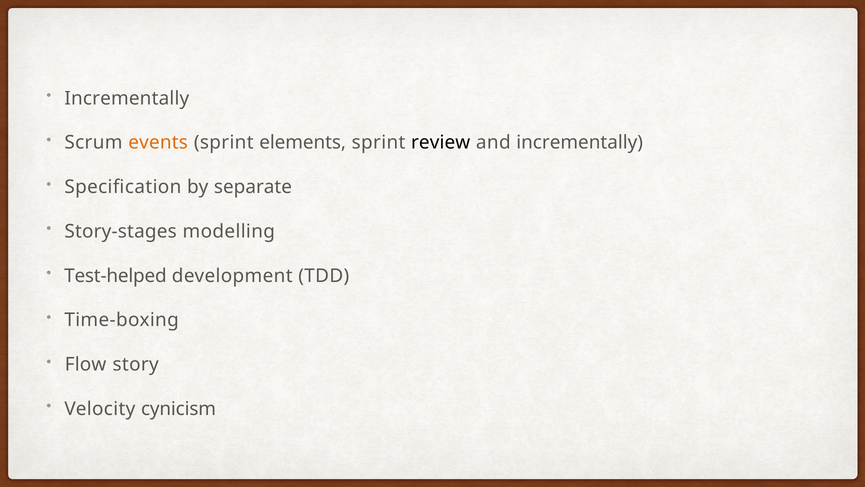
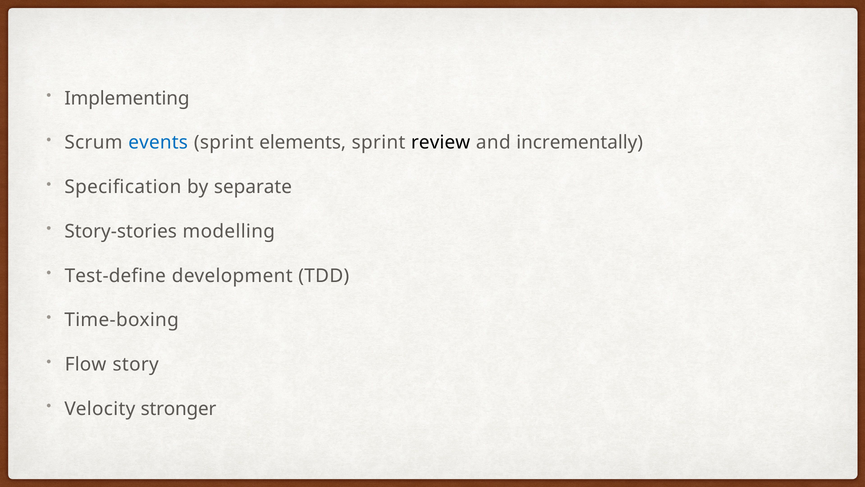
Incrementally at (127, 98): Incrementally -> Implementing
events colour: orange -> blue
Story-stages: Story-stages -> Story-stories
Test-helped: Test-helped -> Test-define
cynicism: cynicism -> stronger
